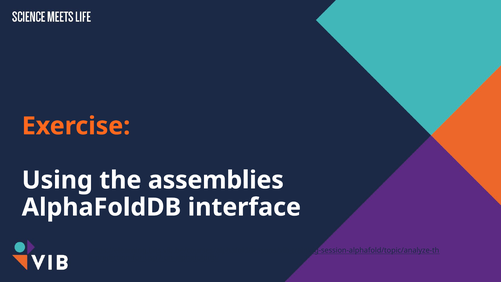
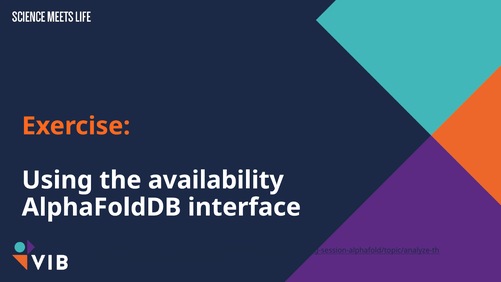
assemblies: assemblies -> availability
